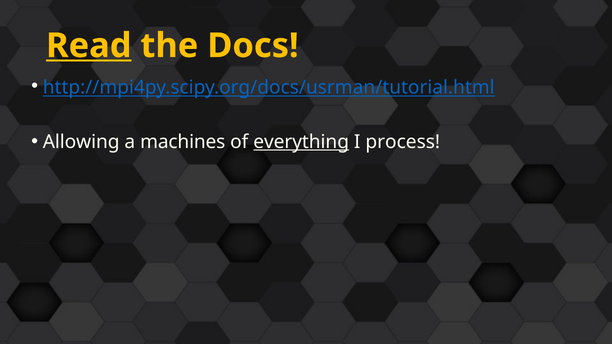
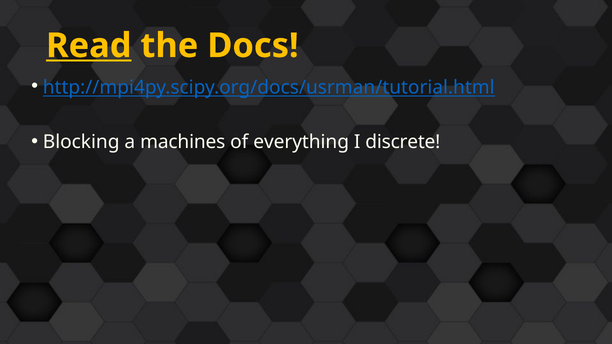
Allowing: Allowing -> Blocking
everything underline: present -> none
process: process -> discrete
